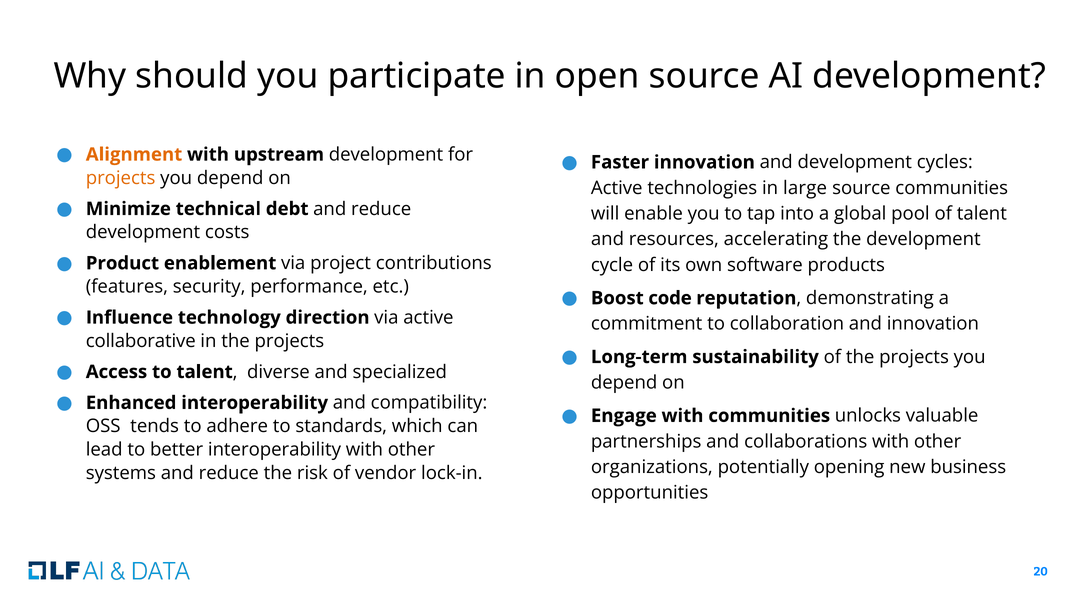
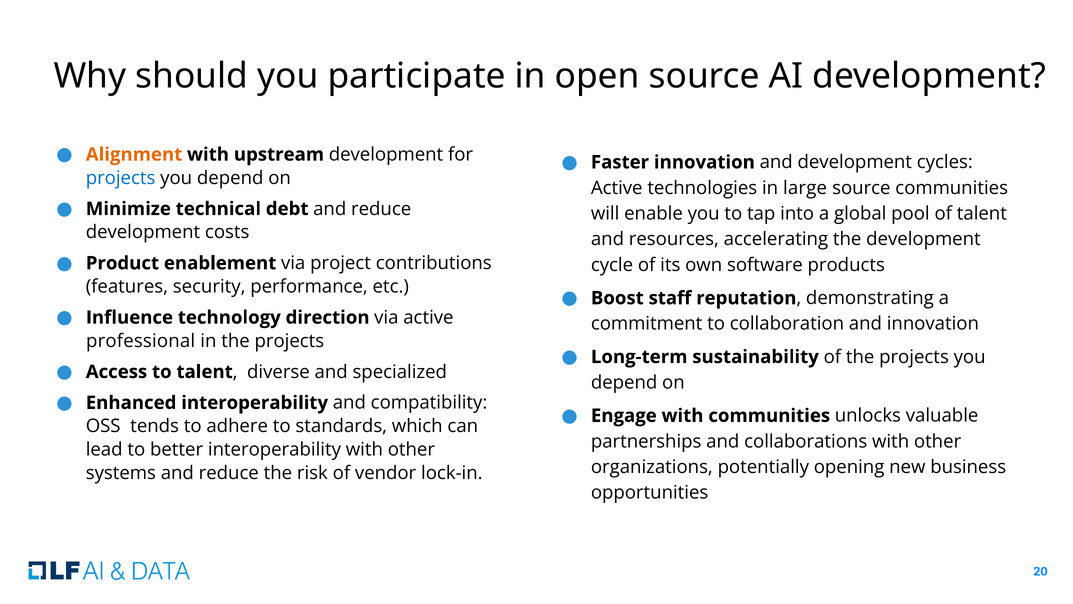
projects at (121, 178) colour: orange -> blue
code: code -> staff
collaborative: collaborative -> professional
